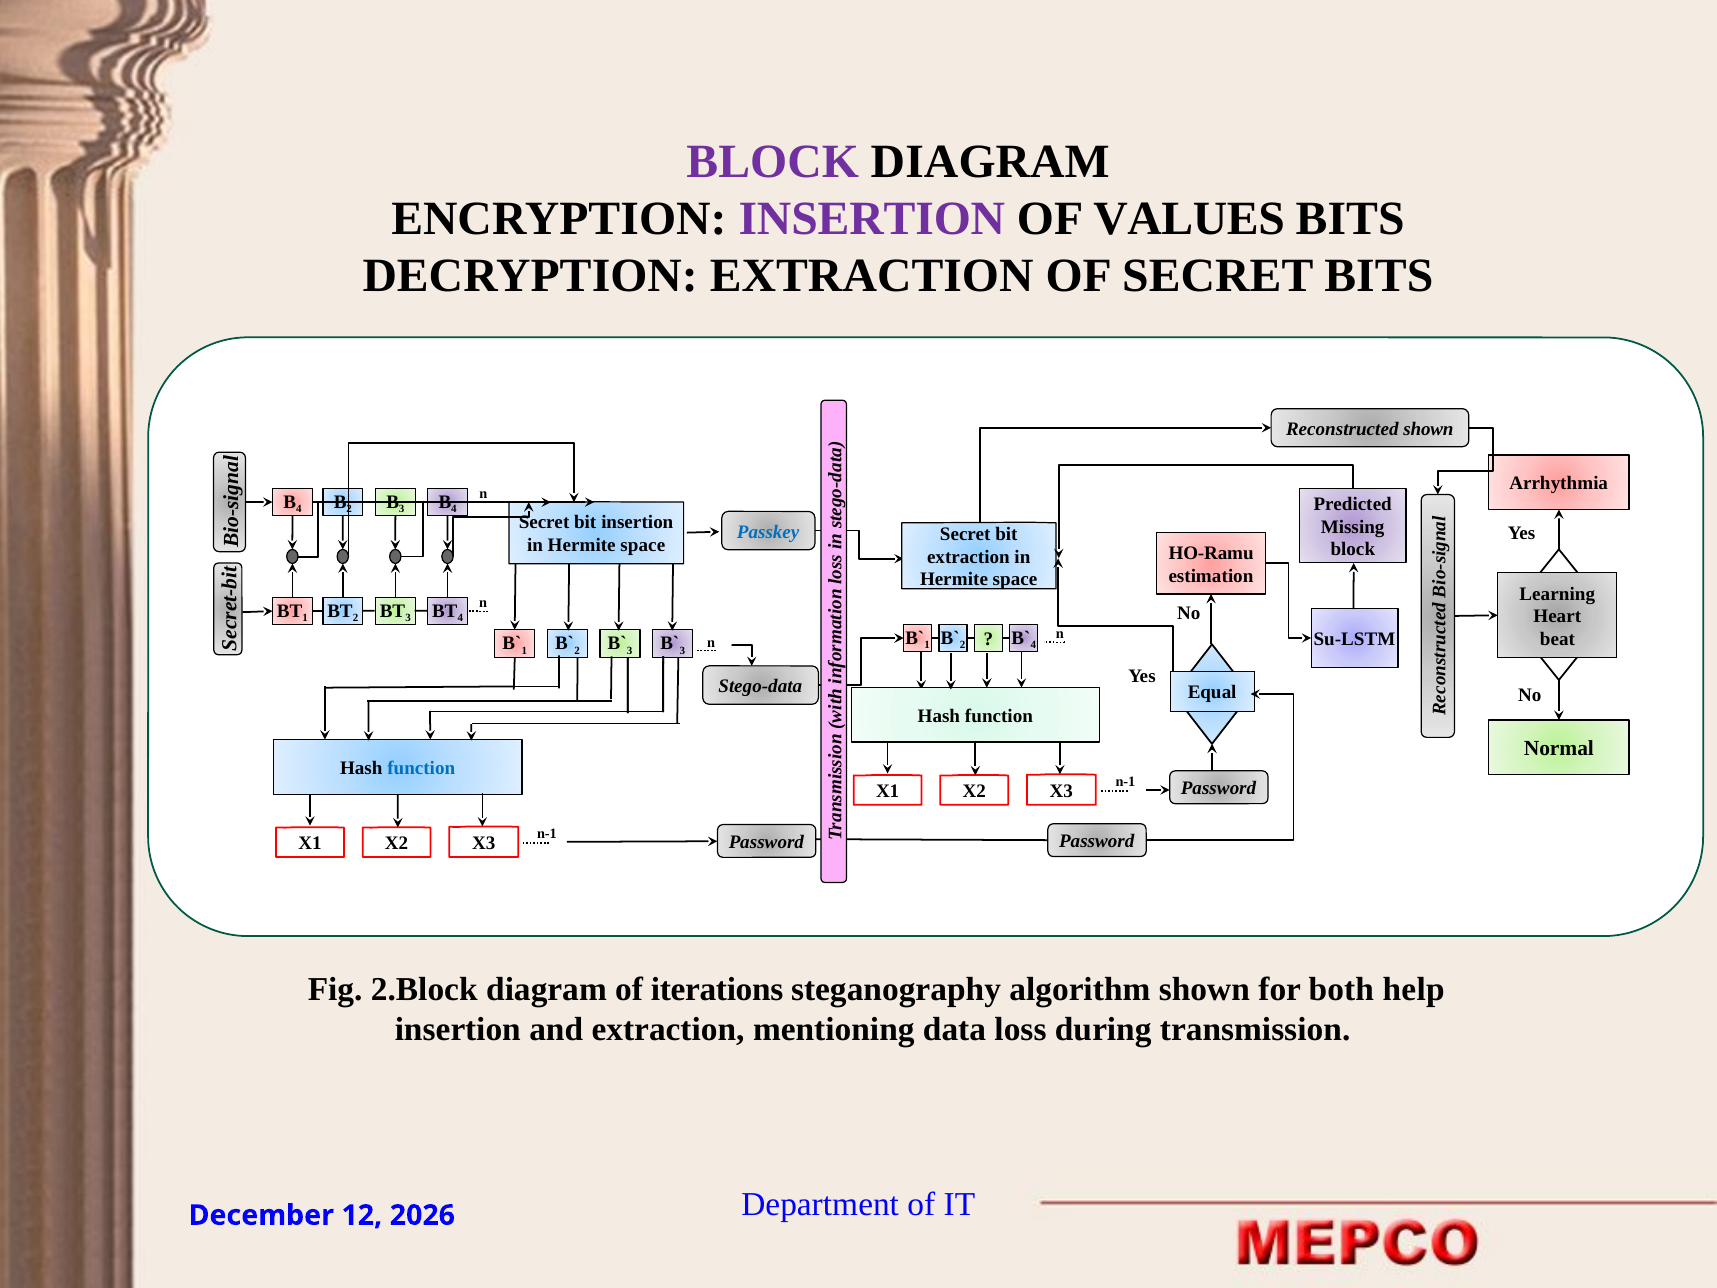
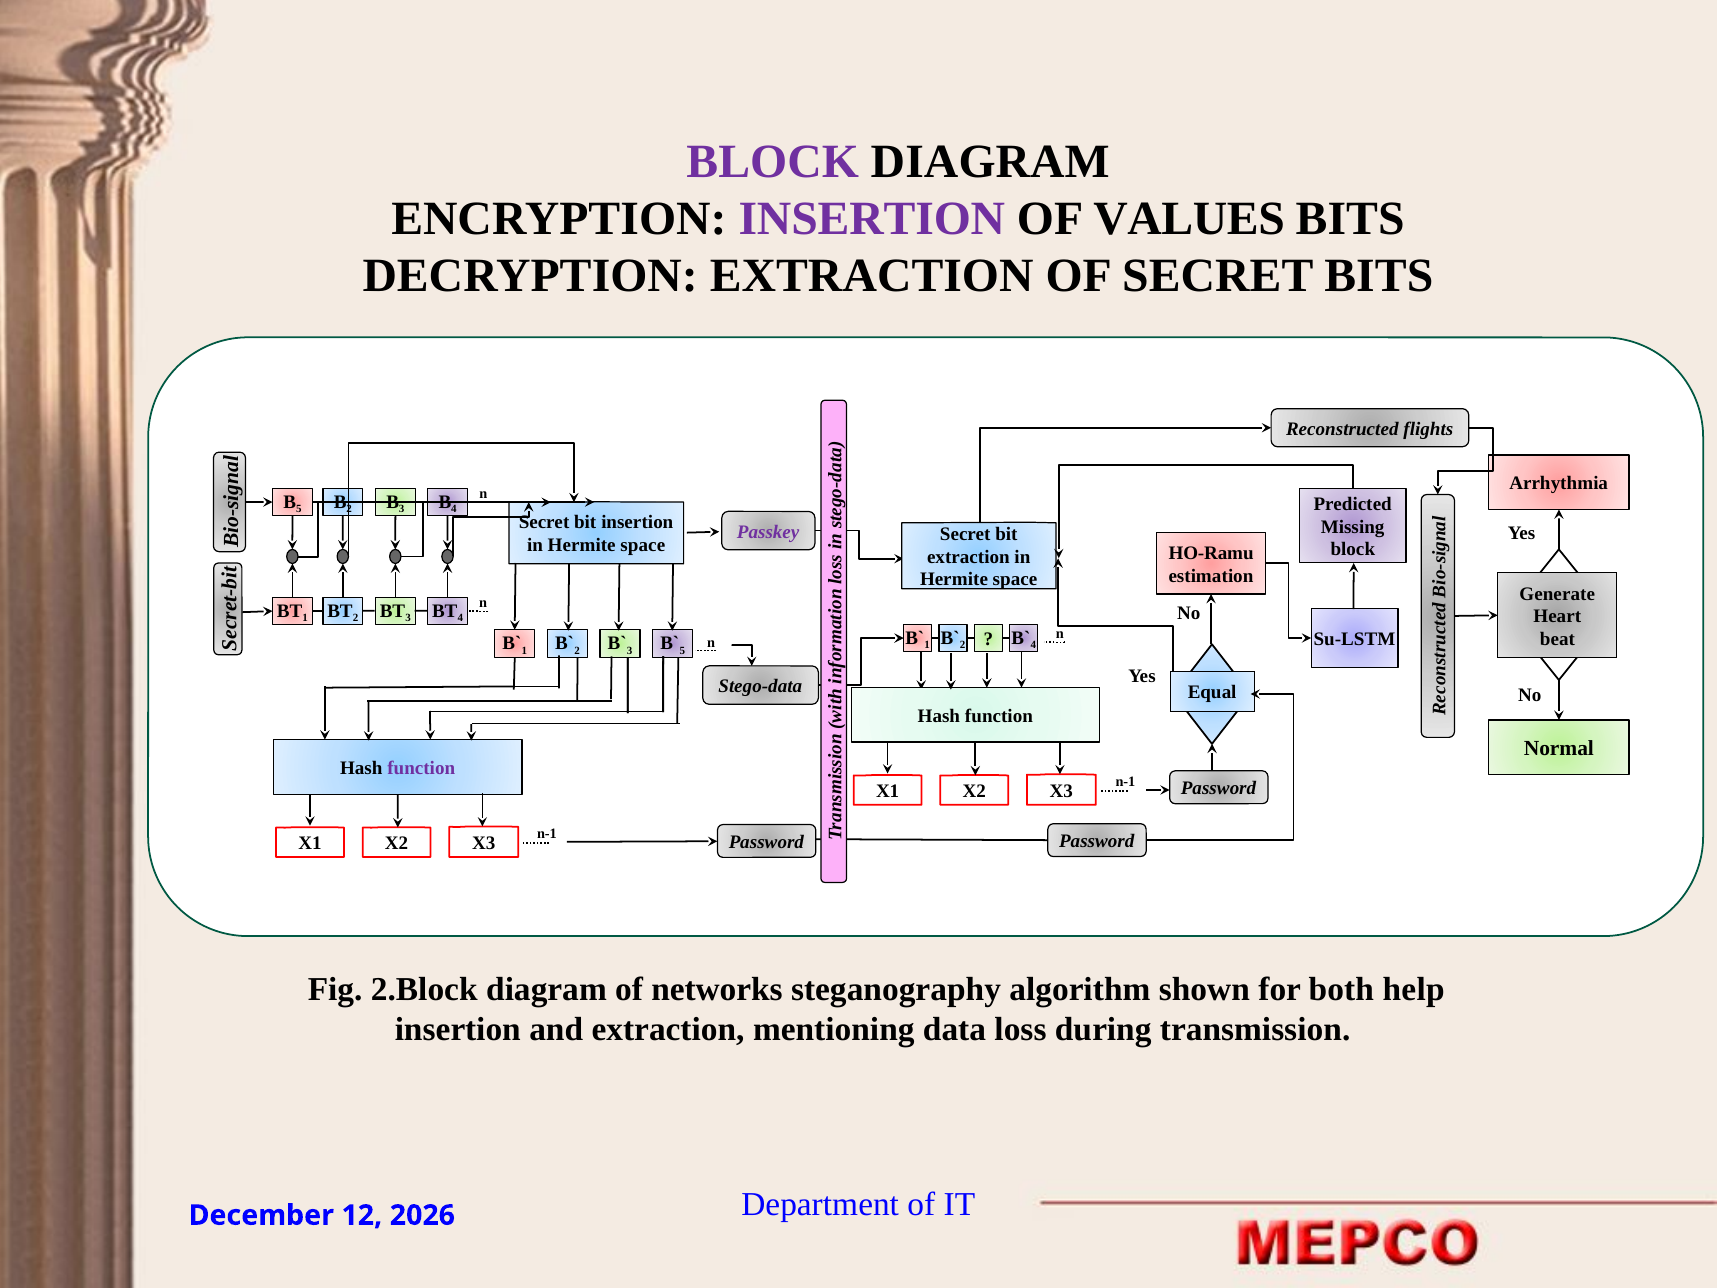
Reconstructed shown: shown -> flights
4 at (299, 509): 4 -> 5
Passkey colour: blue -> purple
Learning: Learning -> Generate
3 at (682, 651): 3 -> 5
function at (421, 768) colour: blue -> purple
iterations: iterations -> networks
